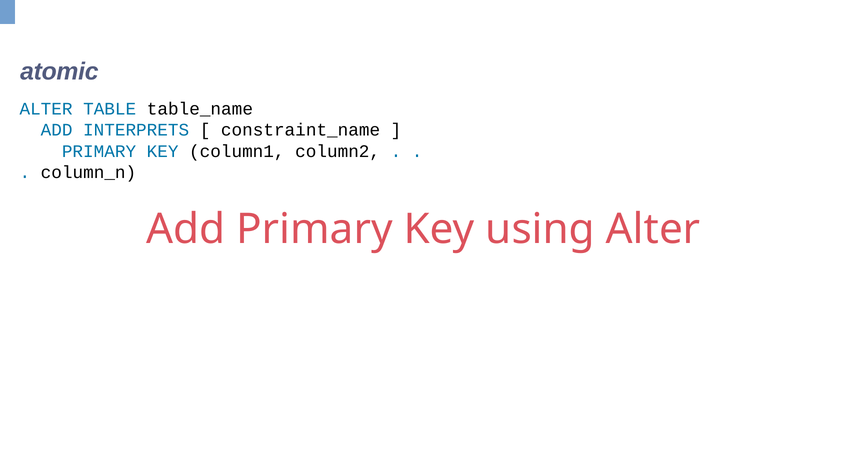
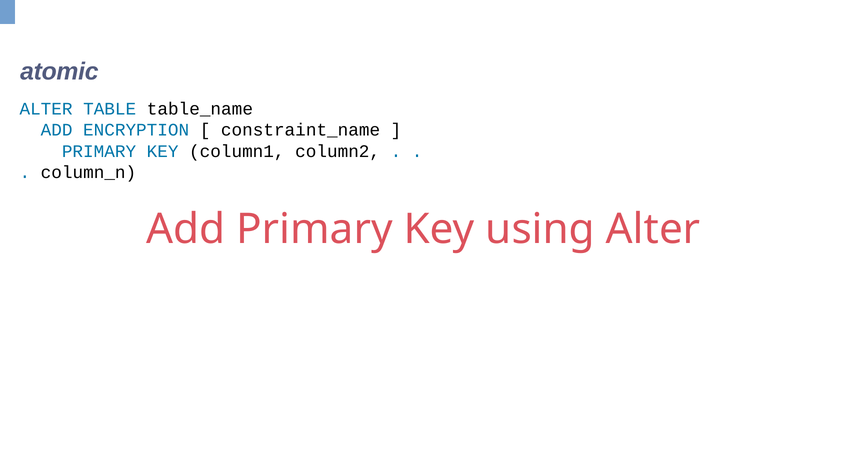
INTERPRETS: INTERPRETS -> ENCRYPTION
